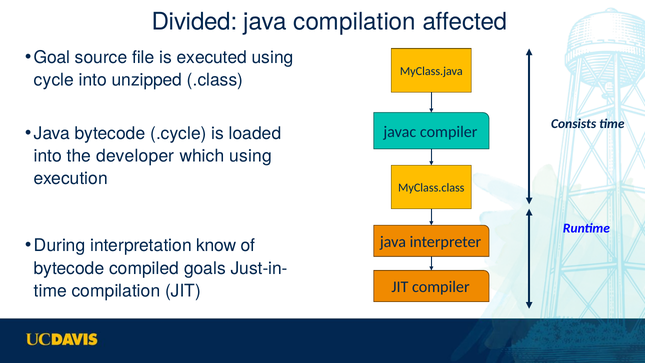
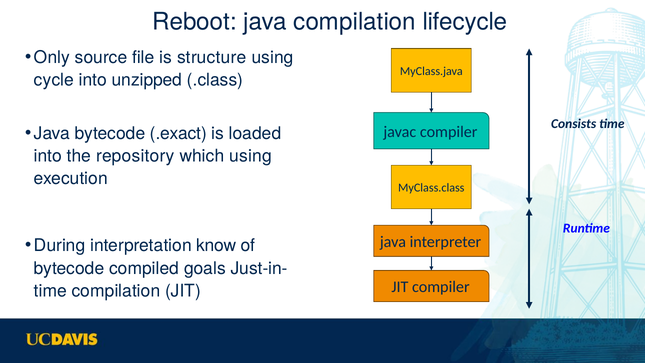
Divided: Divided -> Reboot
affected: affected -> lifecycle
Goal: Goal -> Only
executed: executed -> structure
.cycle: .cycle -> .exact
developer: developer -> repository
